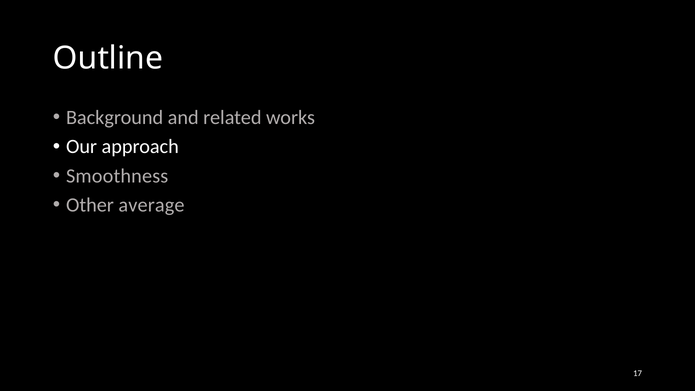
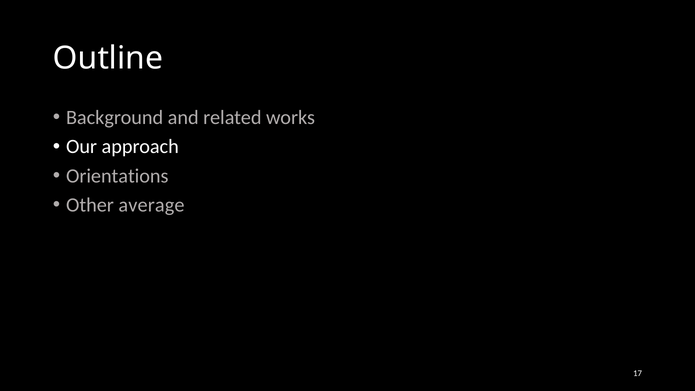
Smoothness: Smoothness -> Orientations
